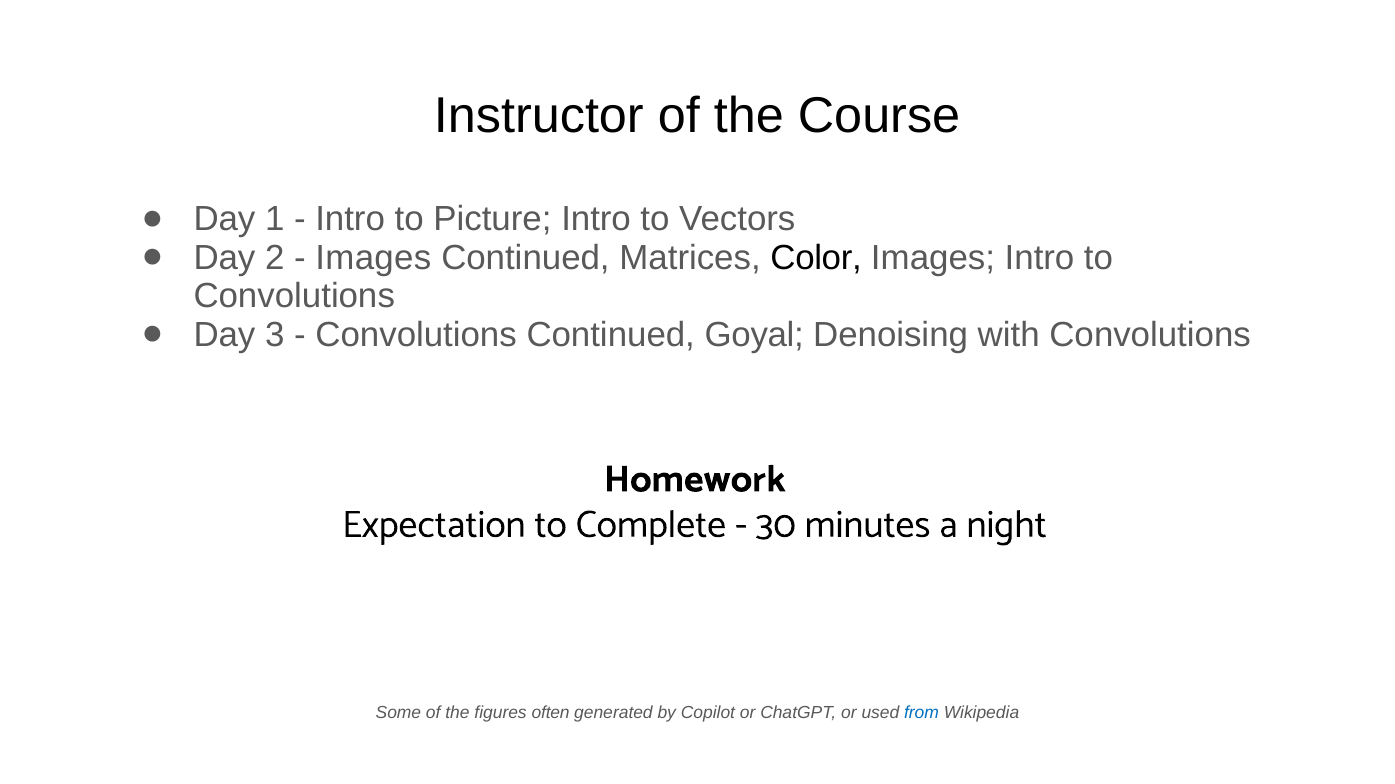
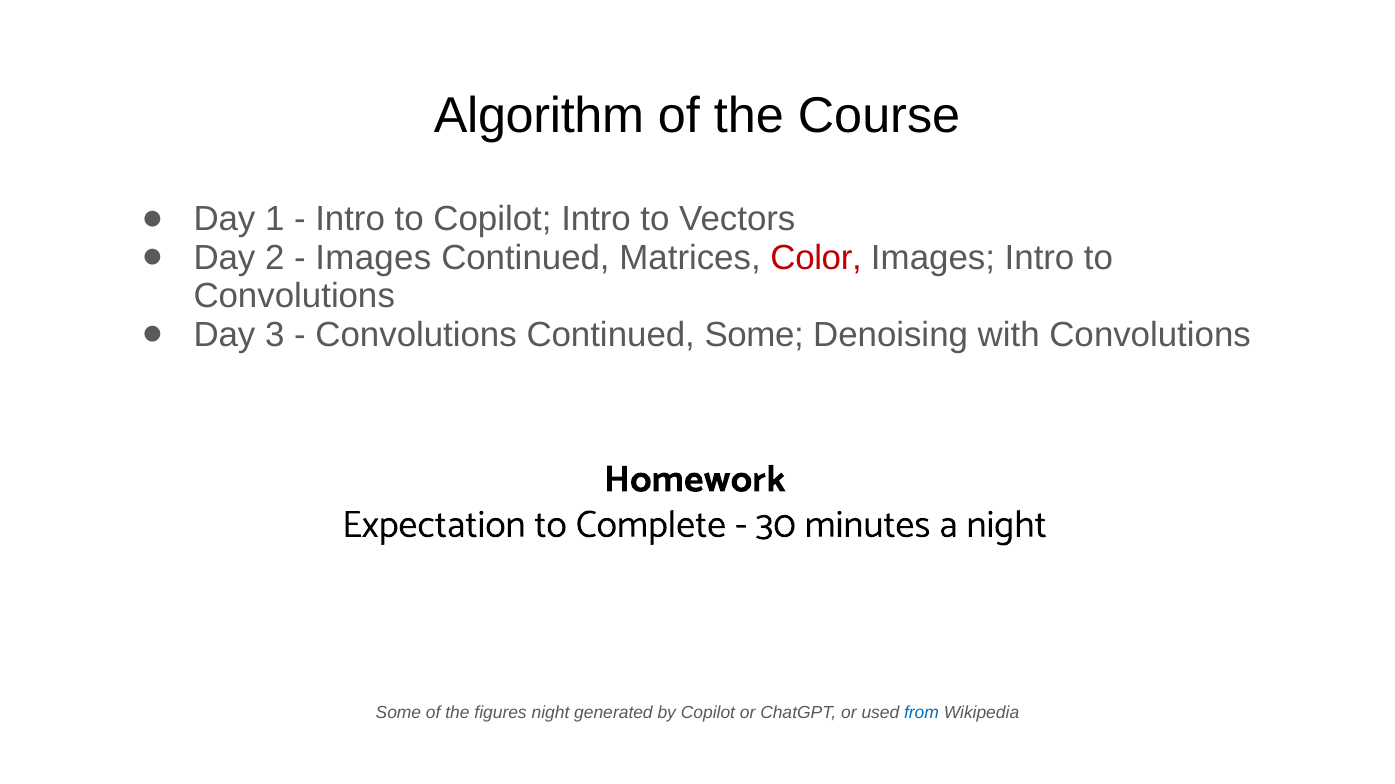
Instructor: Instructor -> Algorithm
to Picture: Picture -> Copilot
Color colour: black -> red
Continued Goyal: Goyal -> Some
figures often: often -> night
